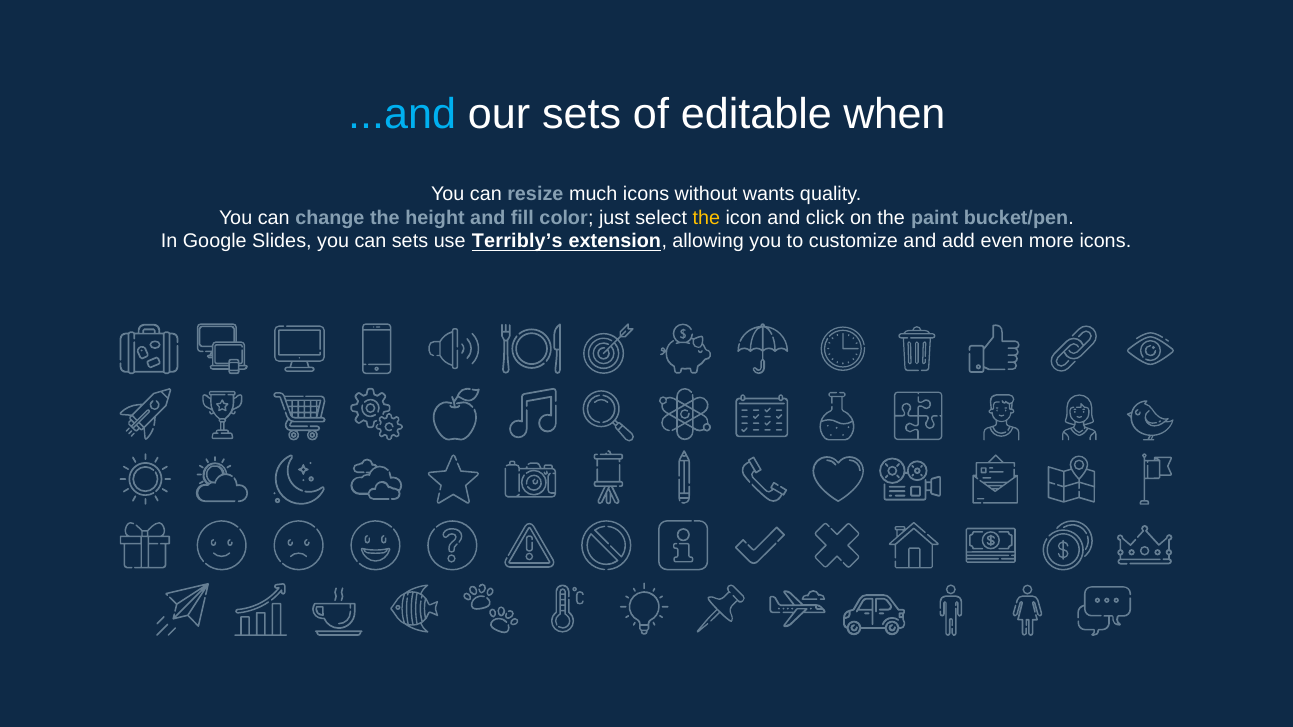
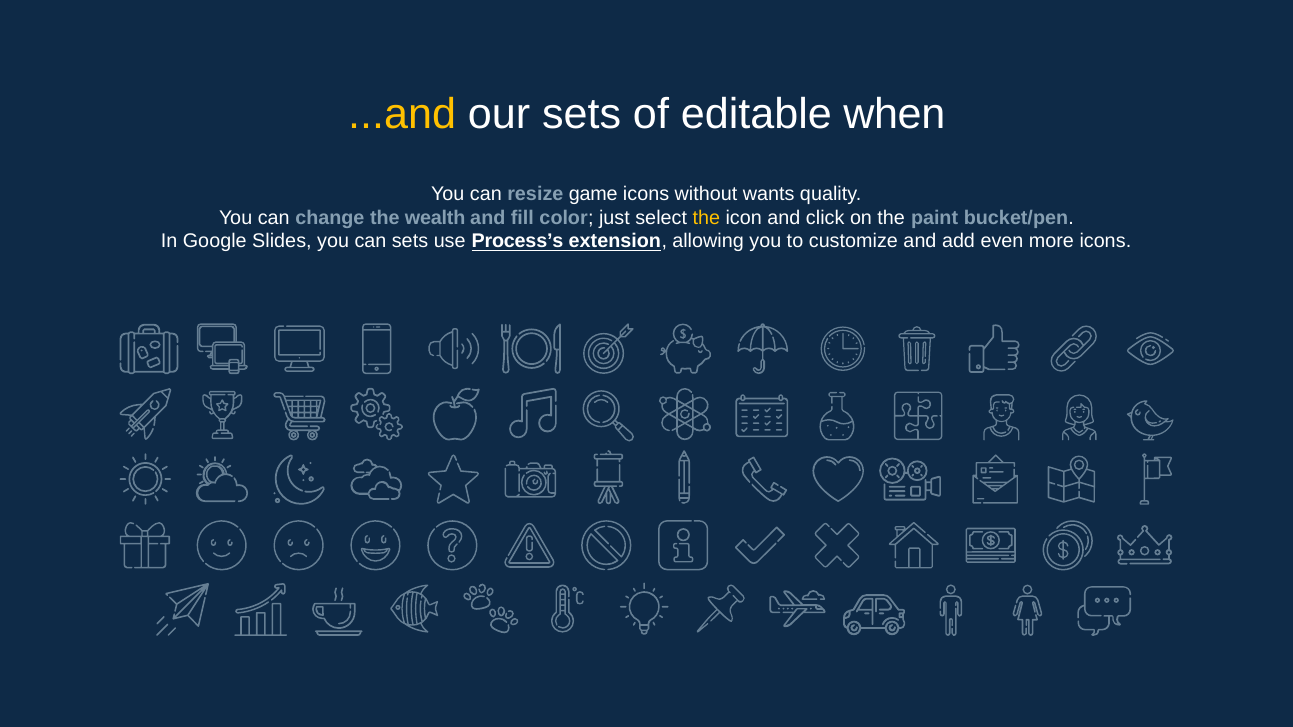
...and colour: light blue -> yellow
much: much -> game
height: height -> wealth
Terribly’s: Terribly’s -> Process’s
